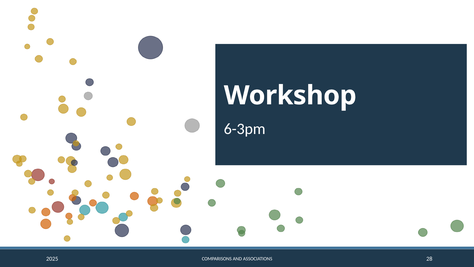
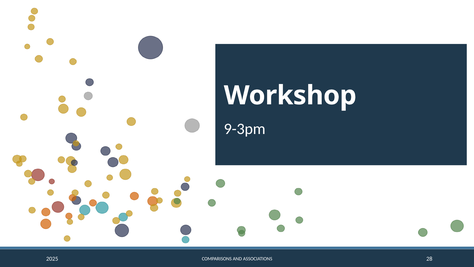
6-3pm: 6-3pm -> 9-3pm
